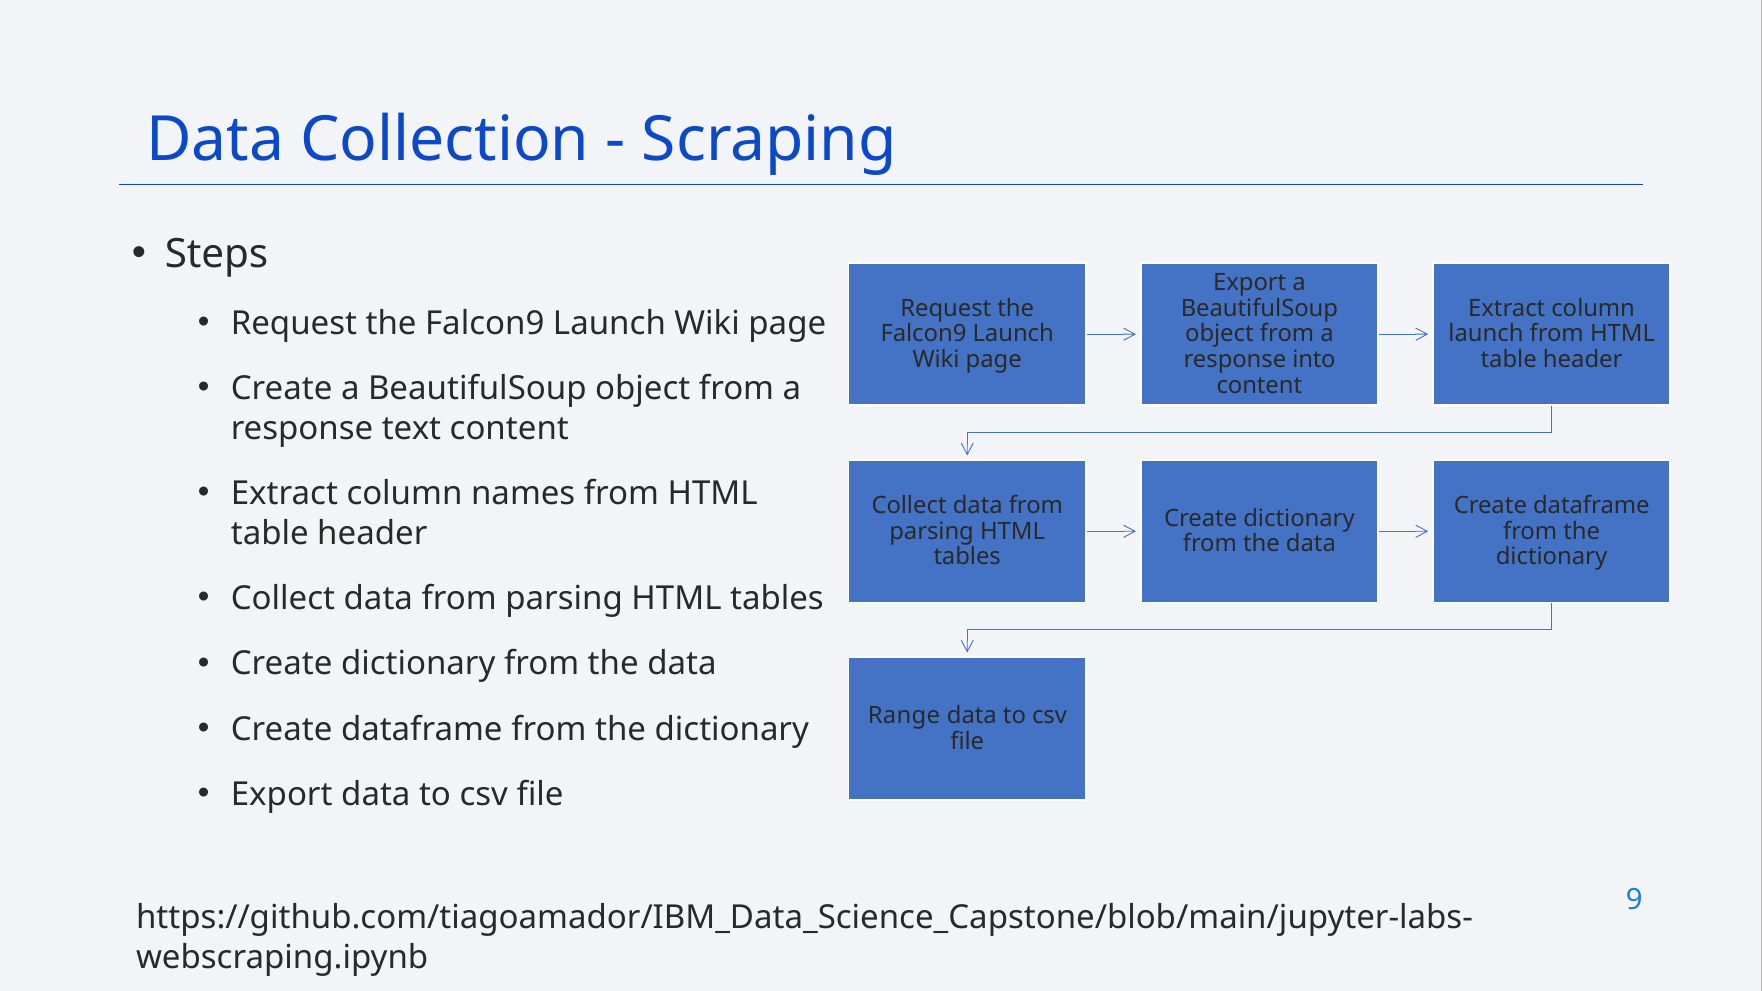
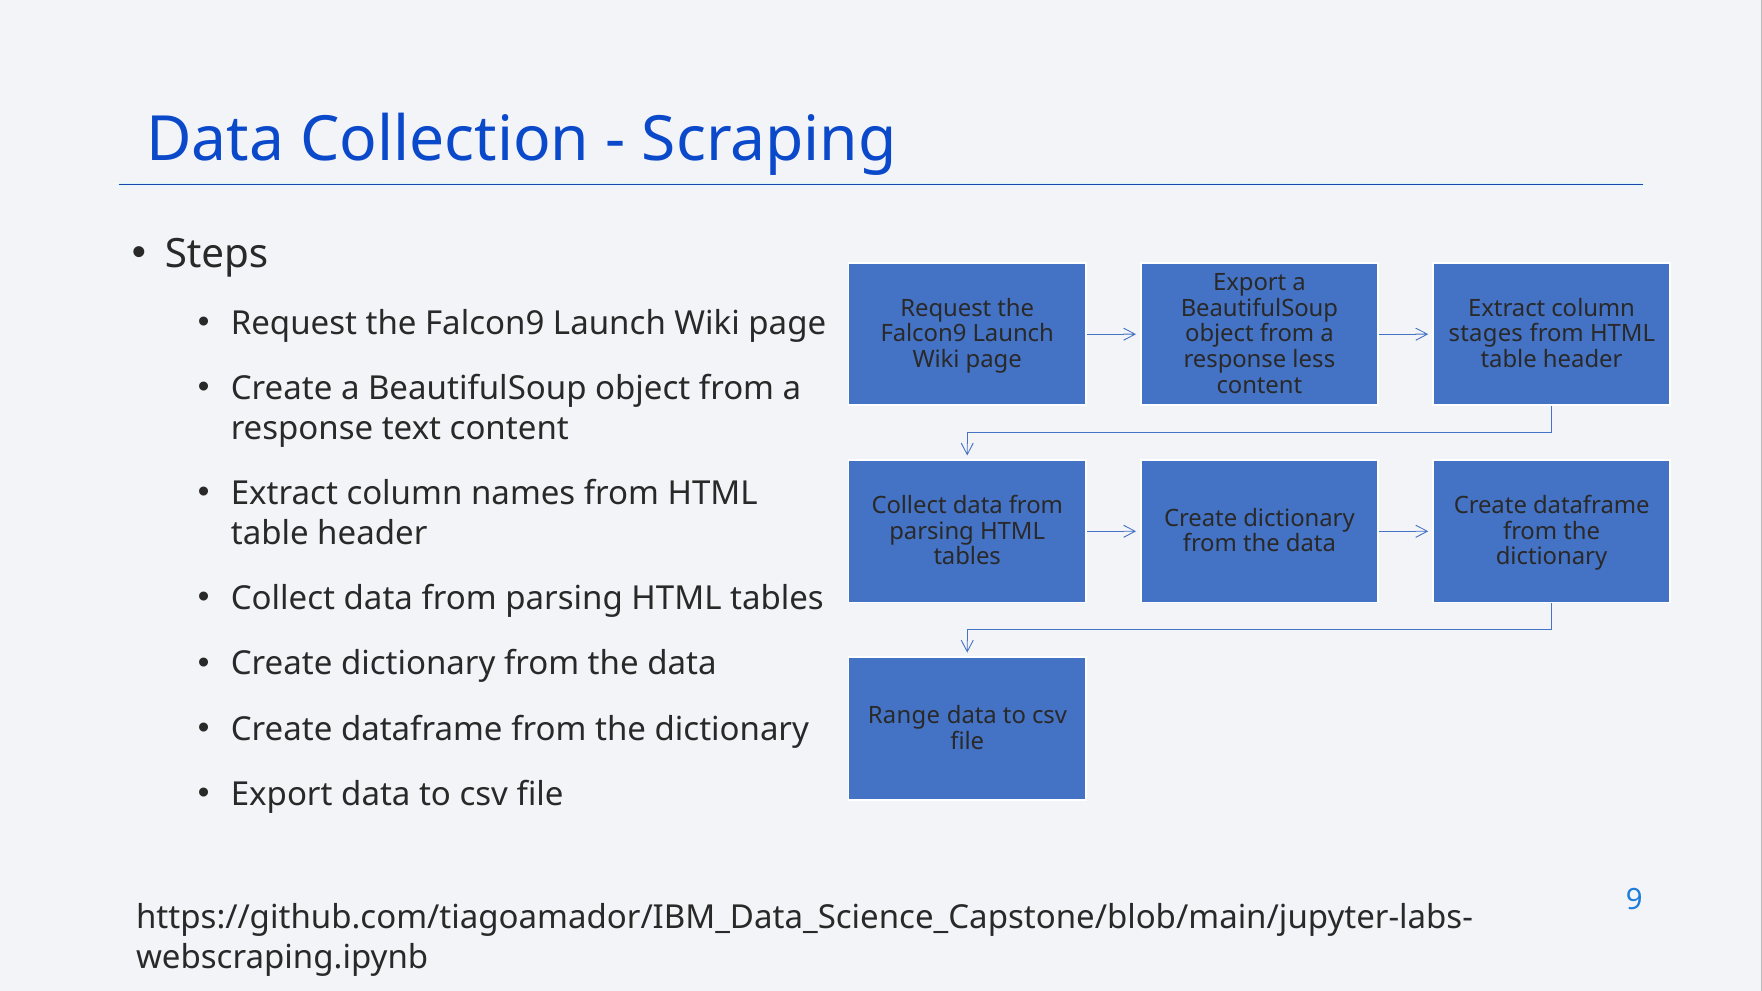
launch at (1486, 334): launch -> stages
into: into -> less
